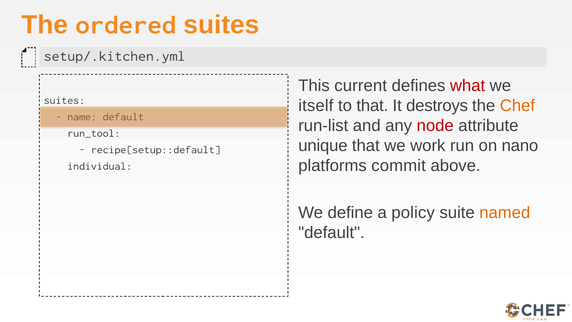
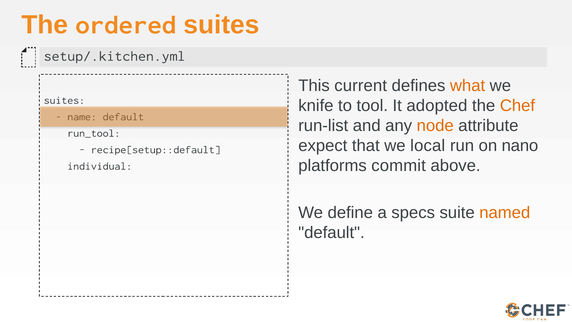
what colour: red -> orange
itself: itself -> knife
to that: that -> tool
destroys: destroys -> adopted
node colour: red -> orange
unique: unique -> expect
work: work -> local
policy: policy -> specs
